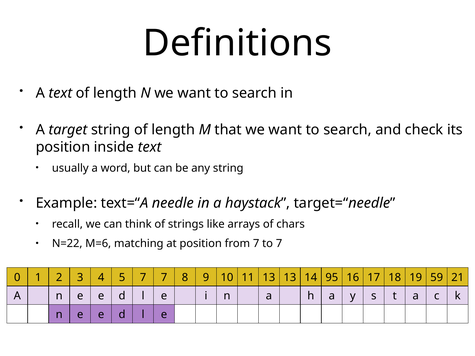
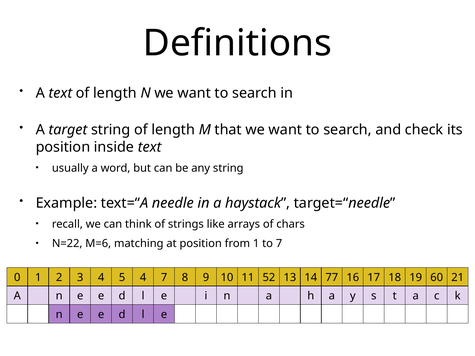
from 7: 7 -> 1
5 7: 7 -> 4
11 13: 13 -> 52
95: 95 -> 77
59: 59 -> 60
